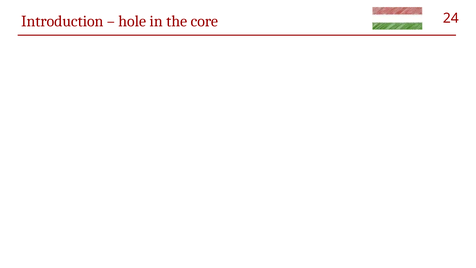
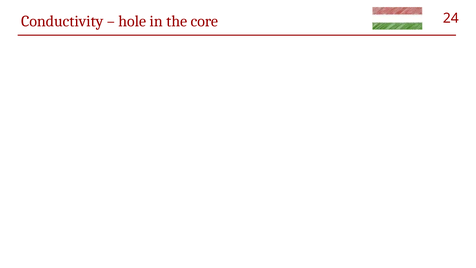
Introduction: Introduction -> Conductivity
